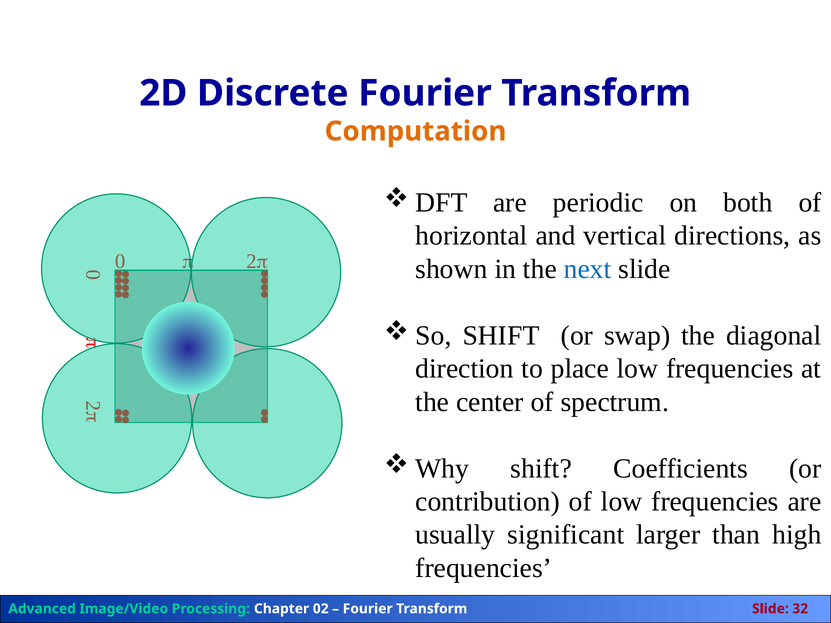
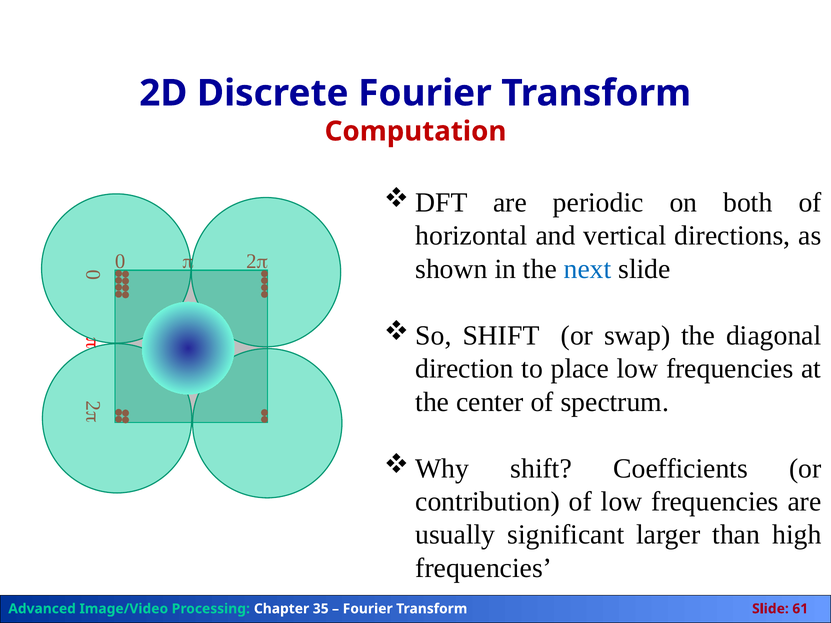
Computation colour: orange -> red
02: 02 -> 35
32: 32 -> 61
